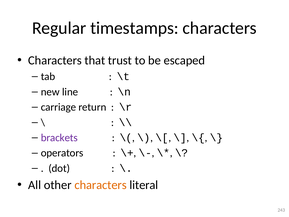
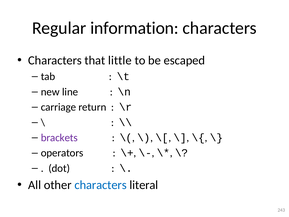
timestamps: timestamps -> information
trust: trust -> little
characters at (101, 185) colour: orange -> blue
